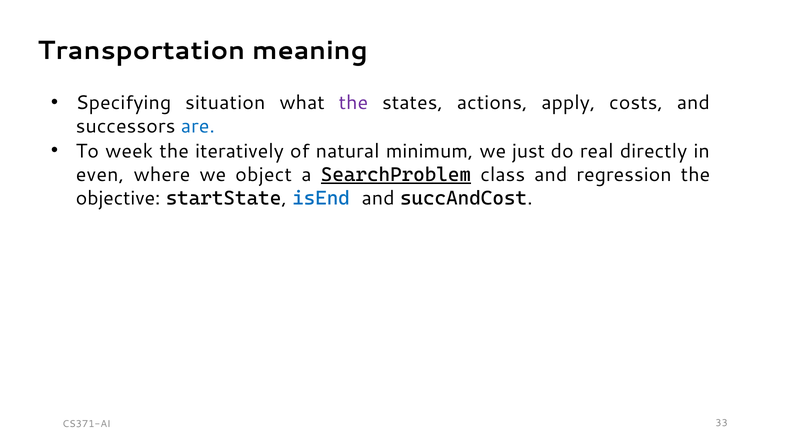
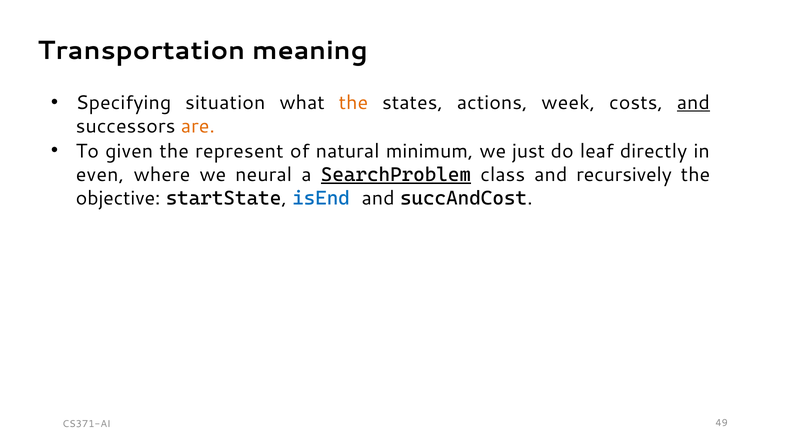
the at (353, 103) colour: purple -> orange
apply: apply -> week
and at (693, 103) underline: none -> present
are colour: blue -> orange
week: week -> given
iteratively: iteratively -> represent
real: real -> leaf
object: object -> neural
regression: regression -> recursively
33: 33 -> 49
